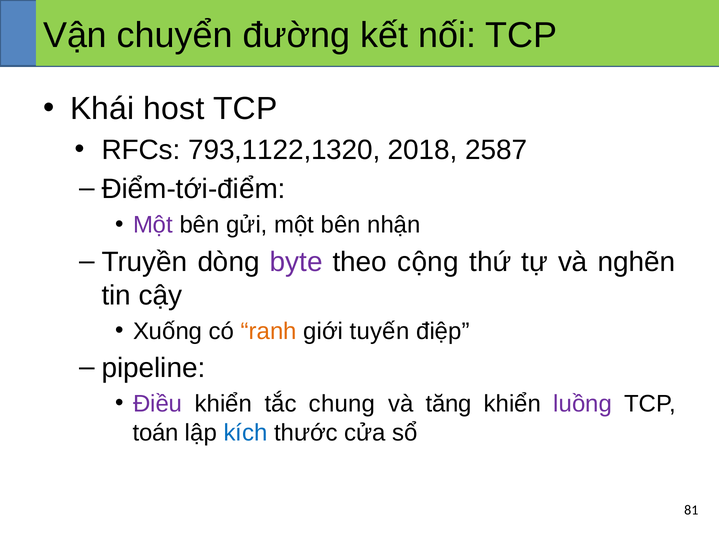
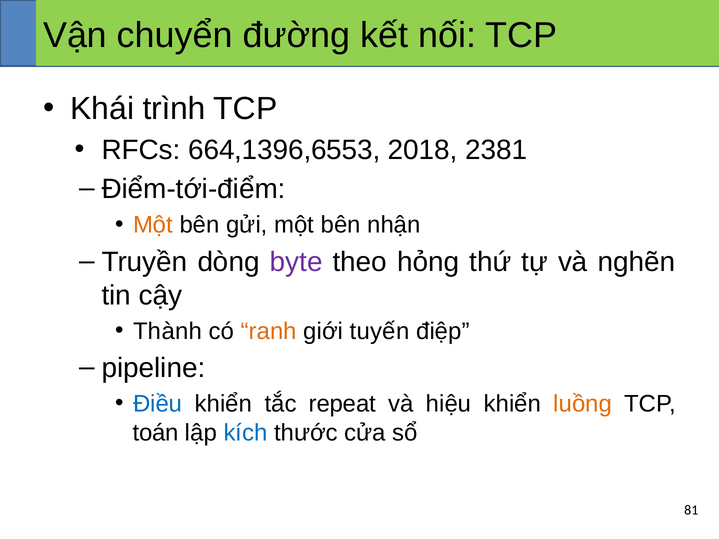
host: host -> trình
793,1122,1320: 793,1122,1320 -> 664,1396,6553
2587: 2587 -> 2381
Một at (153, 225) colour: purple -> orange
cộng: cộng -> hỏng
Xuống: Xuống -> Thành
Điều colour: purple -> blue
chung: chung -> repeat
tăng: tăng -> hiệu
luồng colour: purple -> orange
